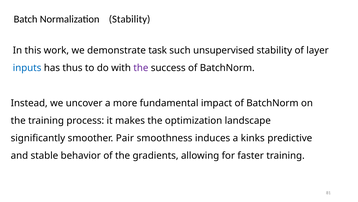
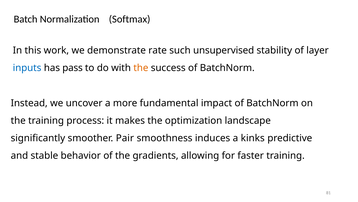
Normalization Stability: Stability -> Softmax
task: task -> rate
thus: thus -> pass
the at (141, 68) colour: purple -> orange
